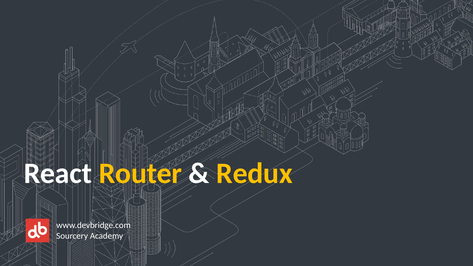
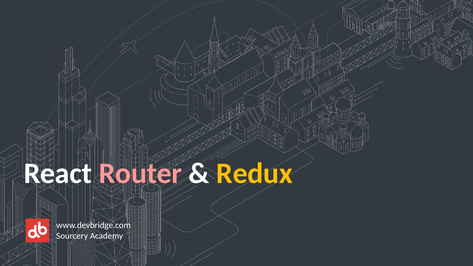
Router colour: yellow -> pink
